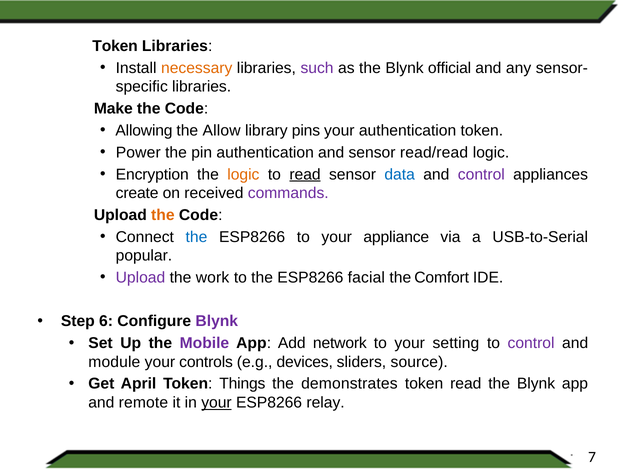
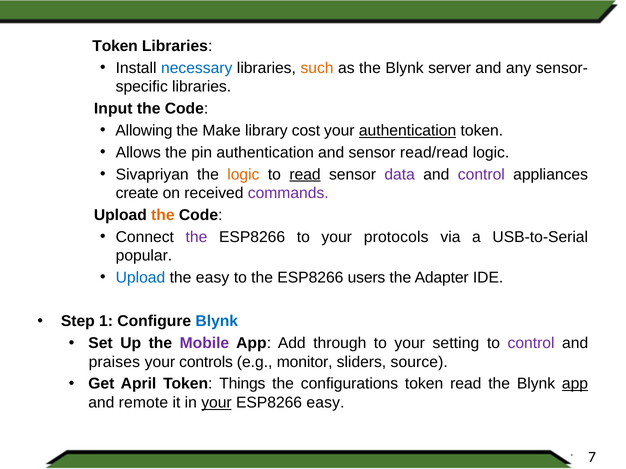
necessary colour: orange -> blue
such colour: purple -> orange
official: official -> server
Make: Make -> Input
Allow: Allow -> Make
pins: pins -> cost
authentication at (408, 131) underline: none -> present
Power: Power -> Allows
Encryption: Encryption -> Sivapriyan
data colour: blue -> purple
the at (196, 237) colour: blue -> purple
appliance: appliance -> protocols
Upload at (140, 278) colour: purple -> blue
the work: work -> easy
facial: facial -> users
Comfort: Comfort -> Adapter
6: 6 -> 1
Blynk at (217, 322) colour: purple -> blue
network: network -> through
module: module -> praises
devices: devices -> monitor
demonstrates: demonstrates -> configurations
app at (575, 384) underline: none -> present
ESP8266 relay: relay -> easy
